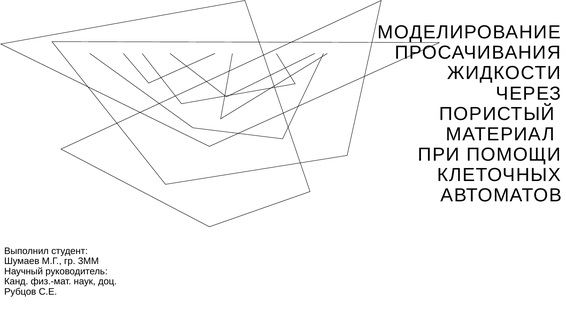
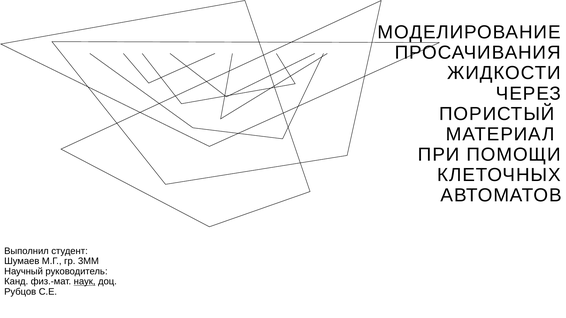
наук underline: none -> present
